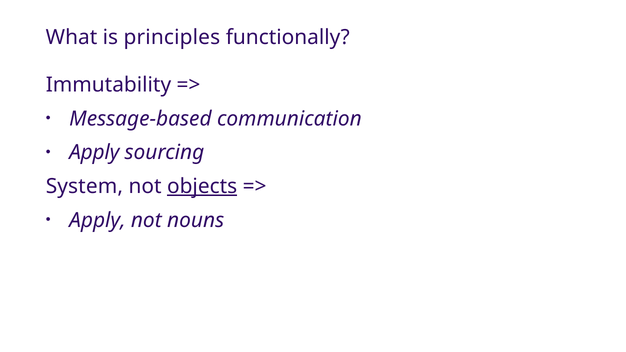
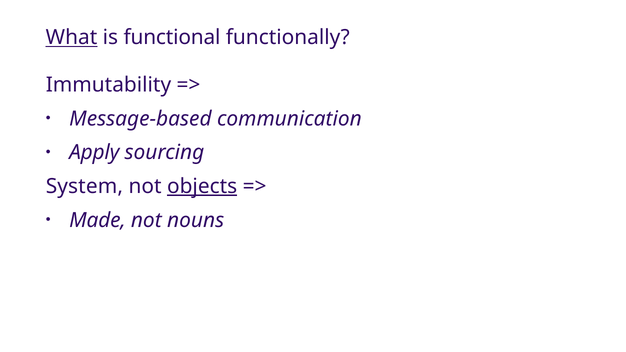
What underline: none -> present
principles: principles -> functional
Apply at (97, 220): Apply -> Made
